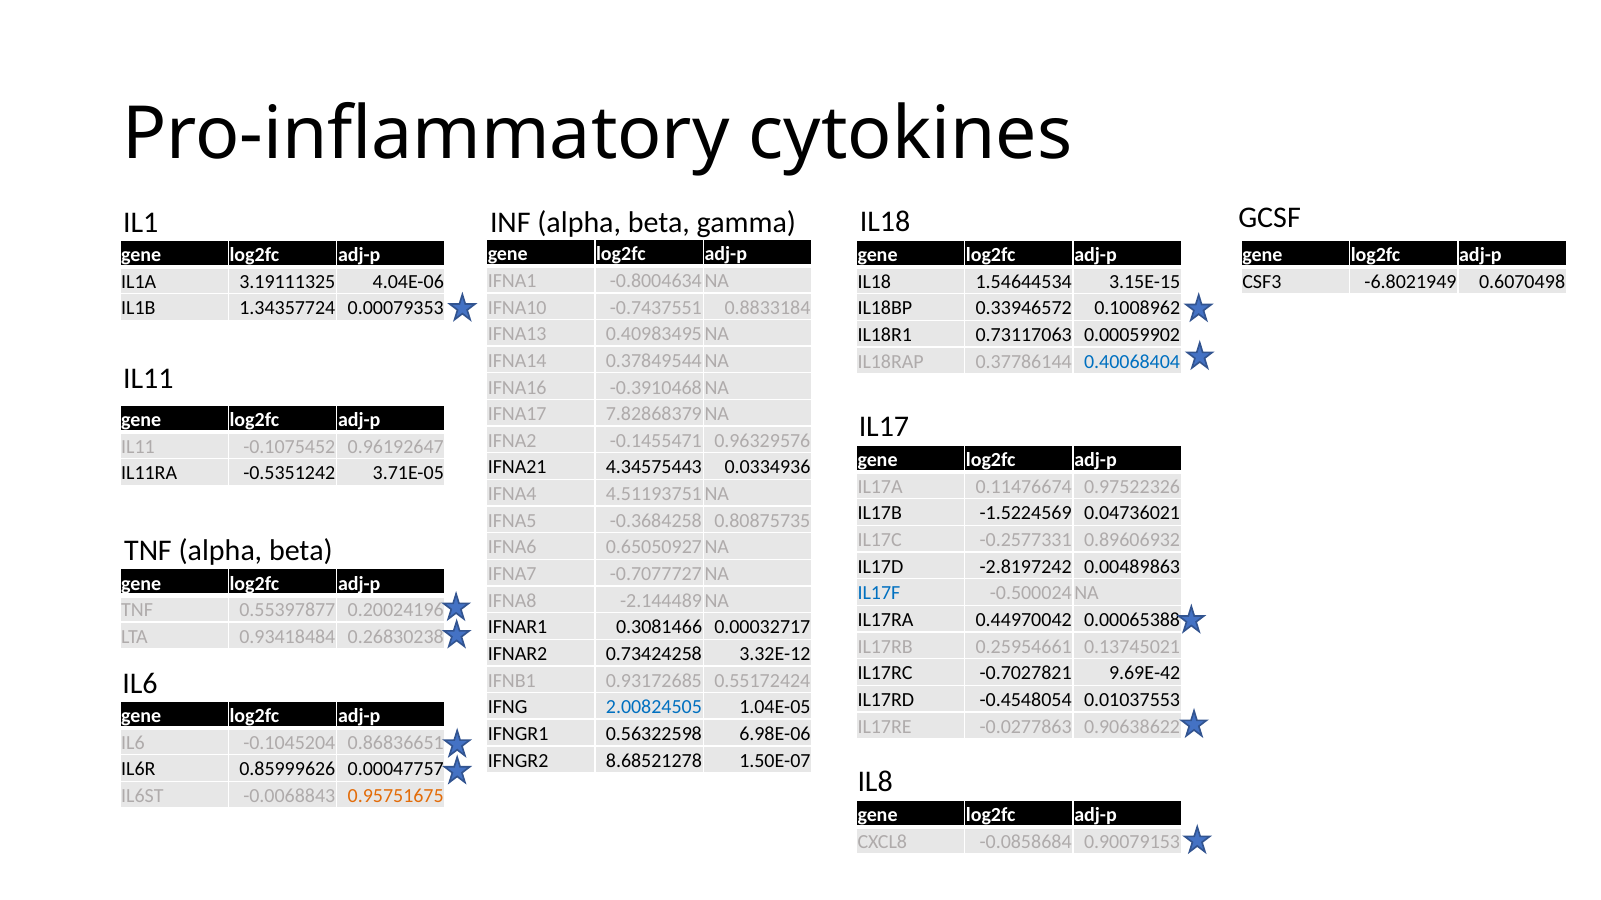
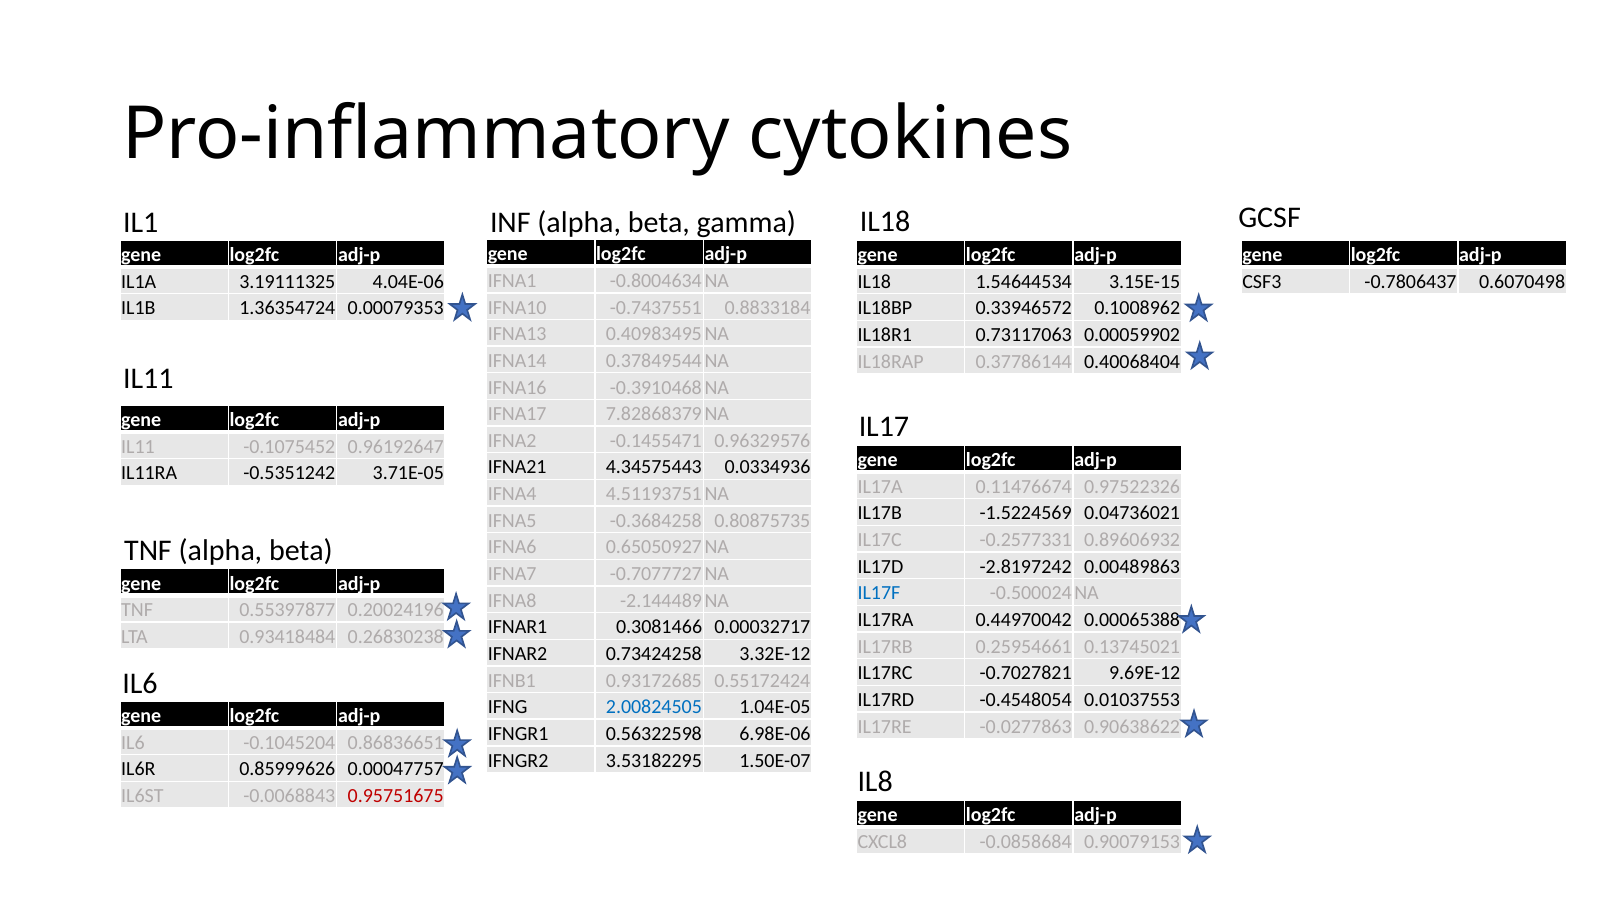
-6.8021949: -6.8021949 -> -0.7806437
1.34357724: 1.34357724 -> 1.36354724
0.40068404 colour: blue -> black
9.69E-42: 9.69E-42 -> 9.69E-12
8.68521278: 8.68521278 -> 3.53182295
0.95751675 colour: orange -> red
